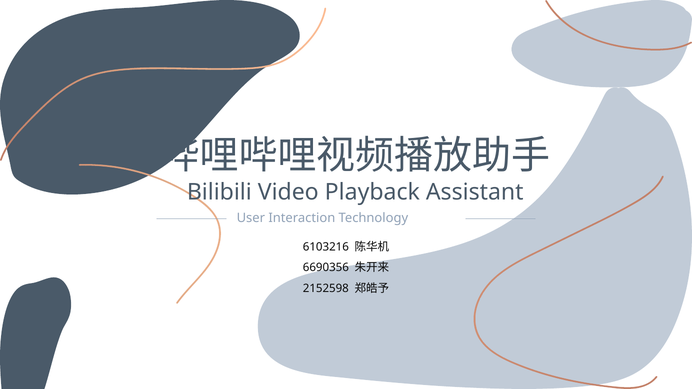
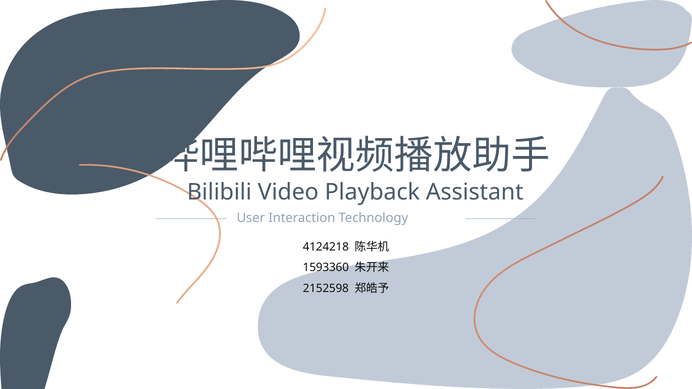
6103216: 6103216 -> 4124218
6690356: 6690356 -> 1593360
